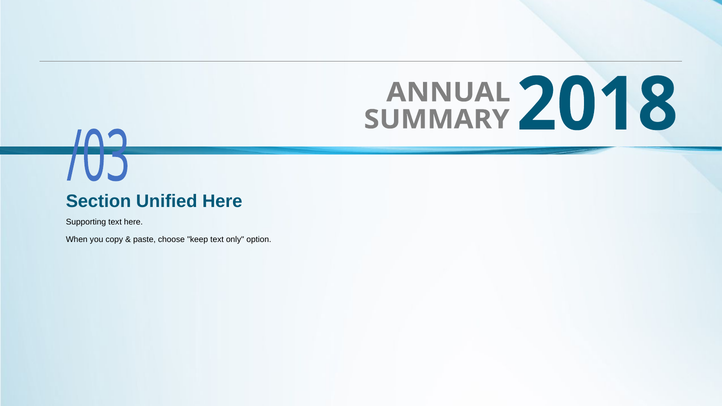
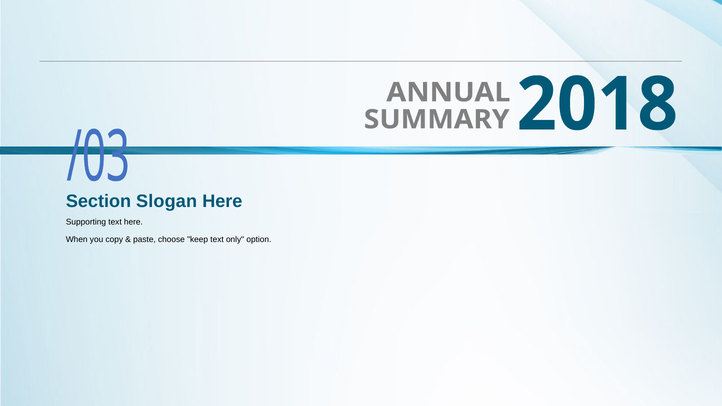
Unified: Unified -> Slogan
